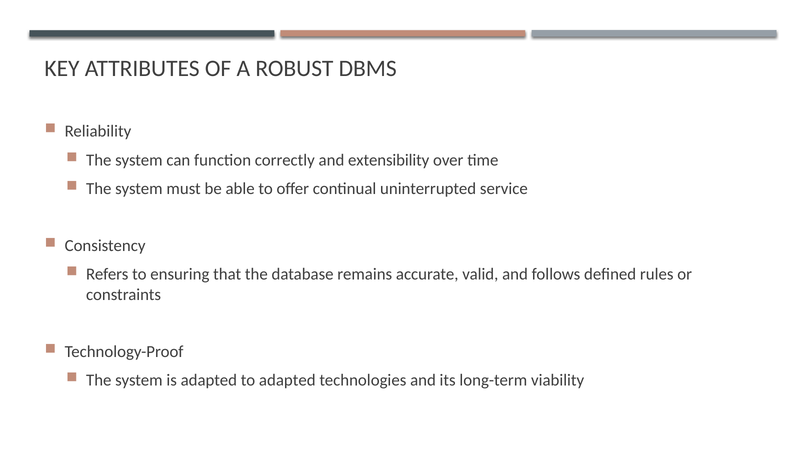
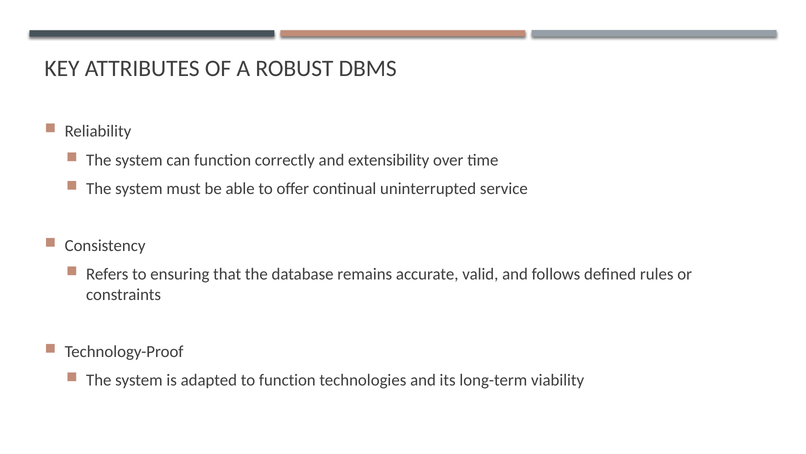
to adapted: adapted -> function
